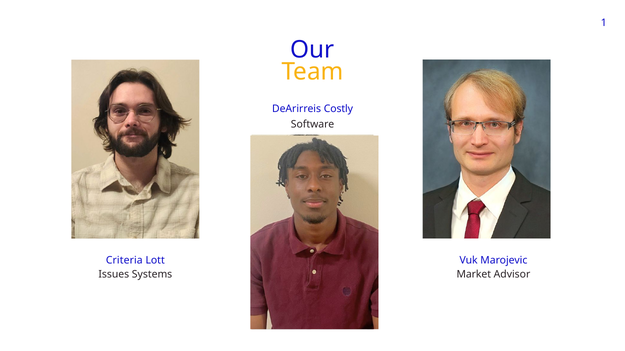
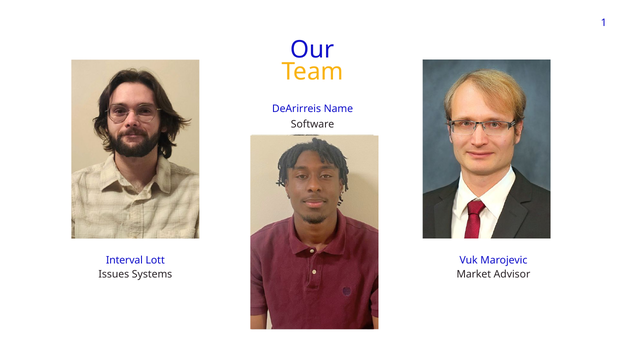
Costly: Costly -> Name
Criteria: Criteria -> Interval
